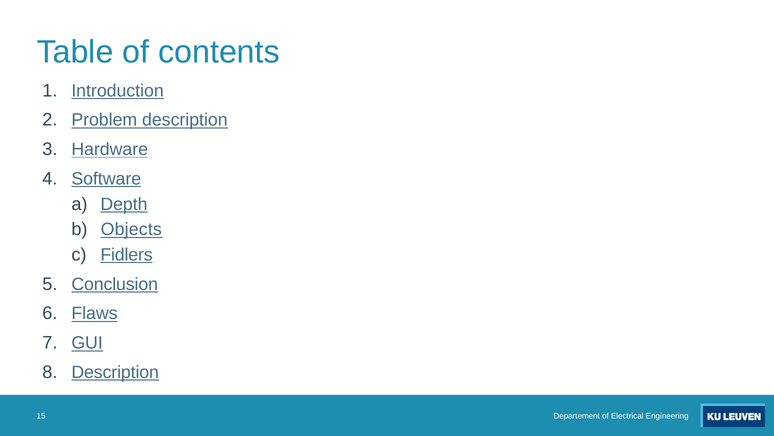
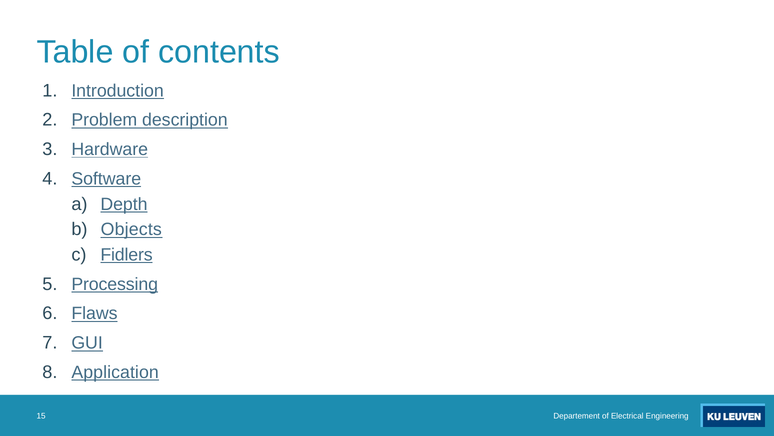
Conclusion: Conclusion -> Processing
Description at (115, 372): Description -> Application
